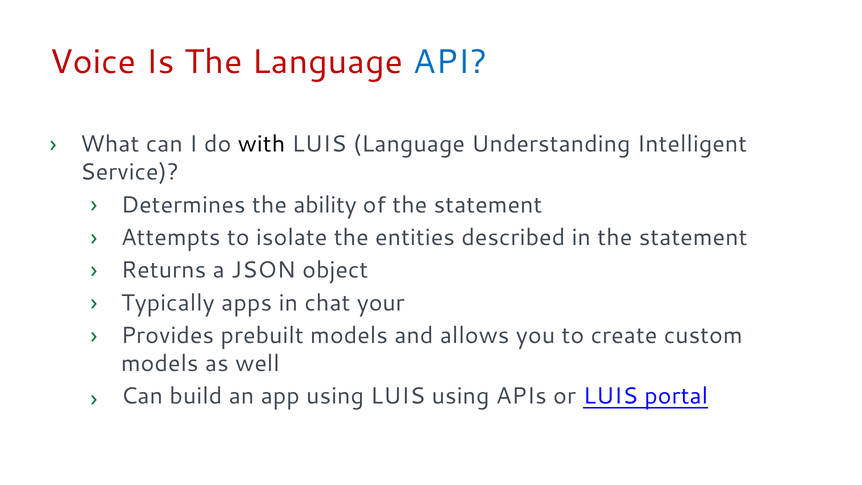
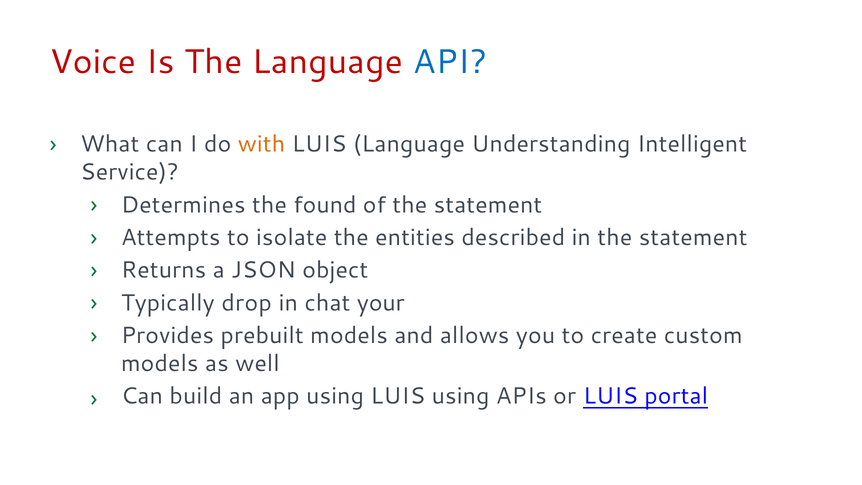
with colour: black -> orange
ability: ability -> found
apps: apps -> drop
